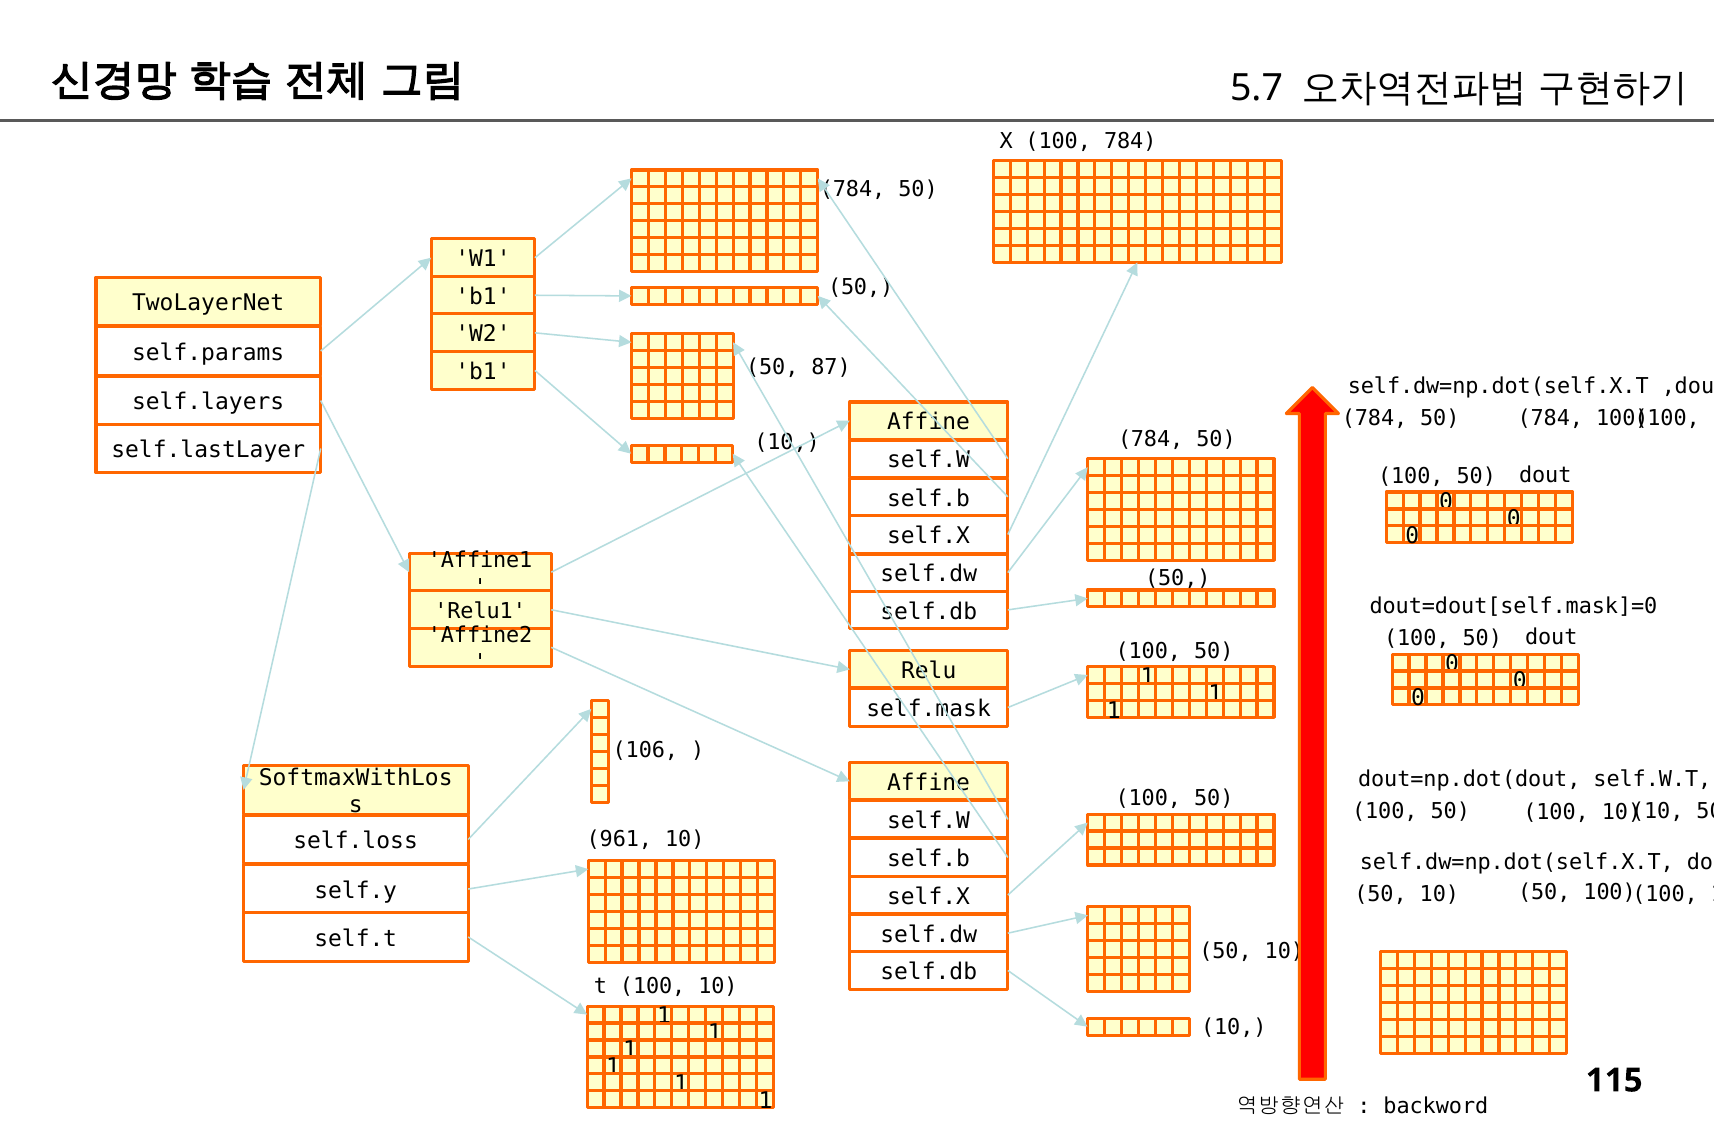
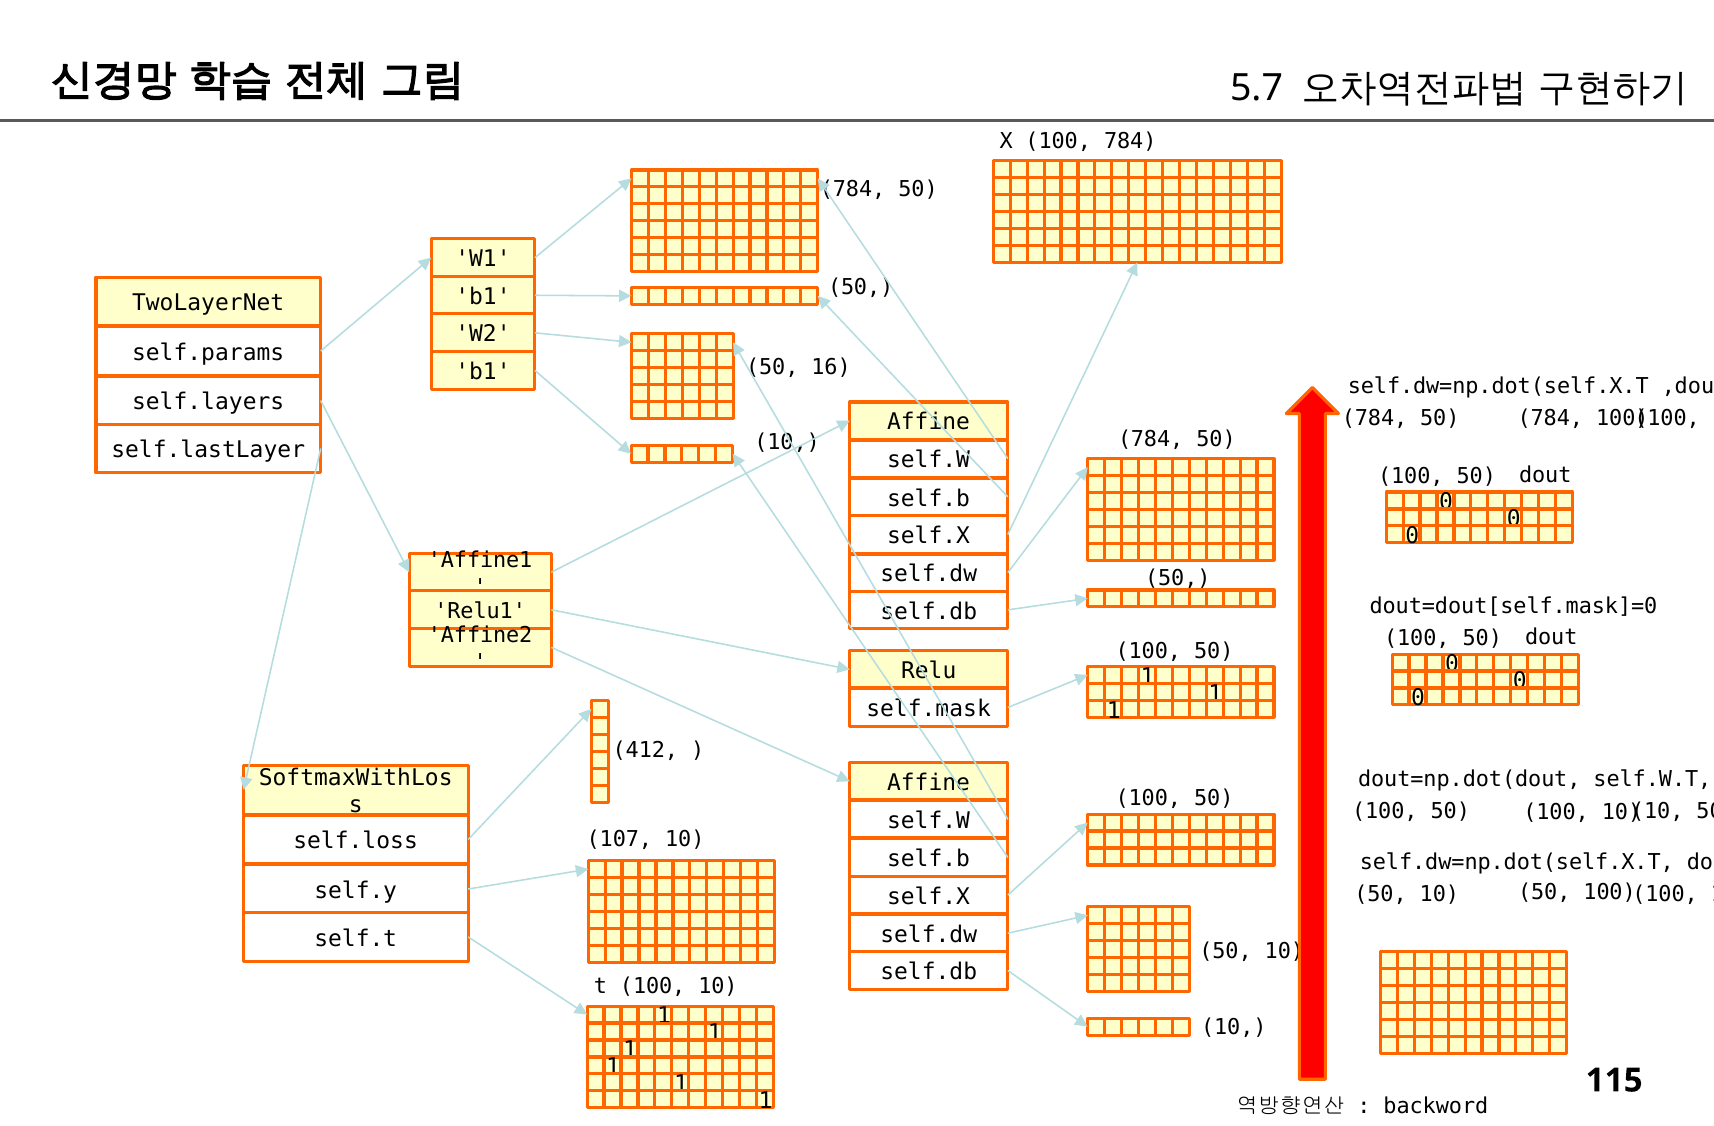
87: 87 -> 16
106: 106 -> 412
961: 961 -> 107
